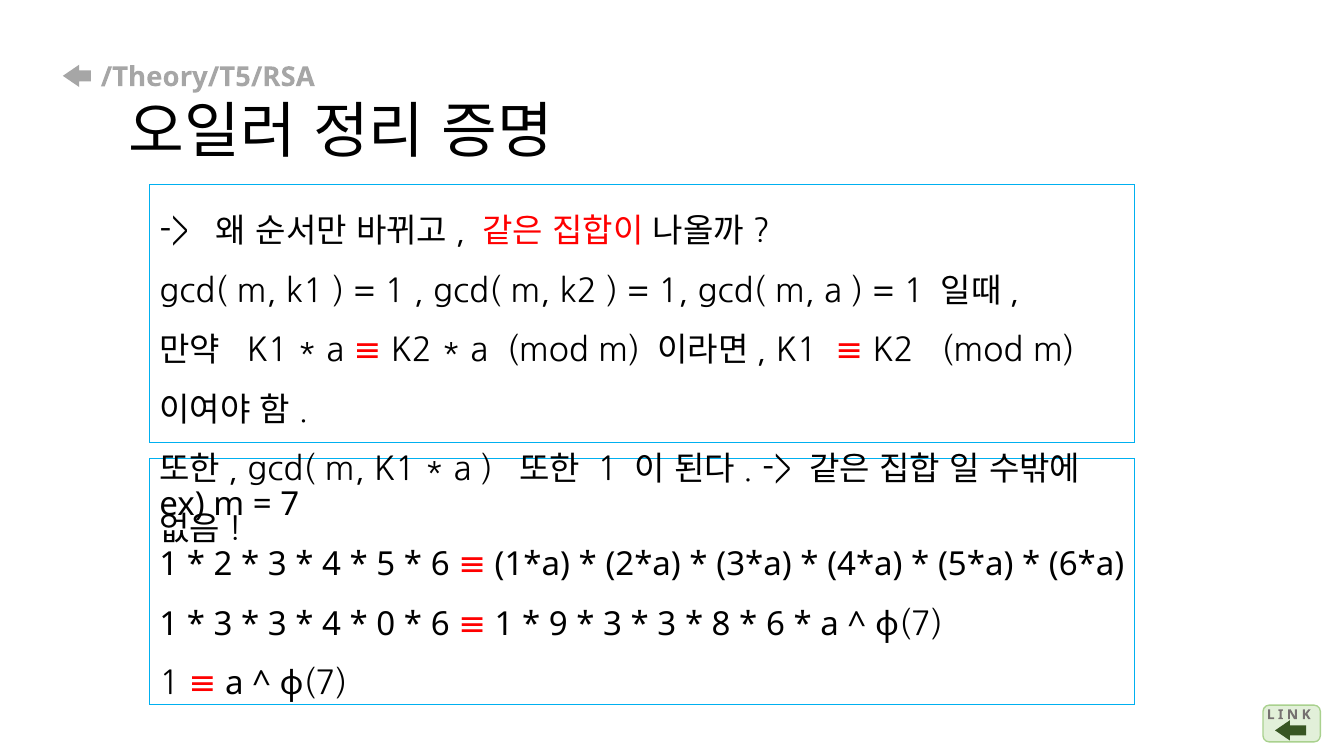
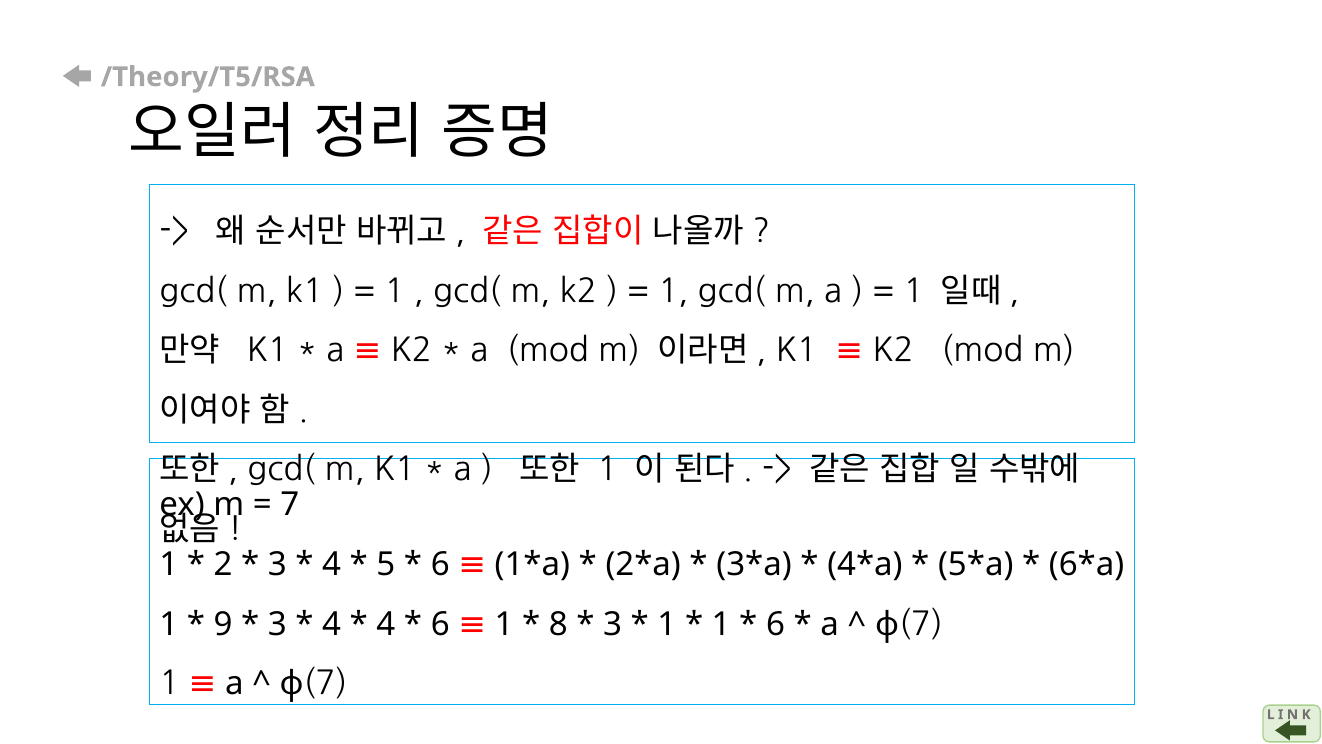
3 at (223, 624): 3 -> 9
0 at (386, 624): 0 -> 4
9: 9 -> 8
3 at (667, 624): 3 -> 1
8 at (721, 624): 8 -> 1
